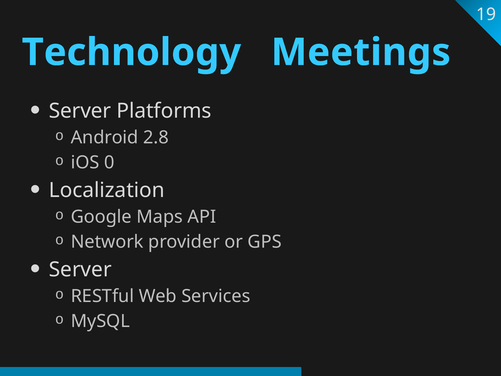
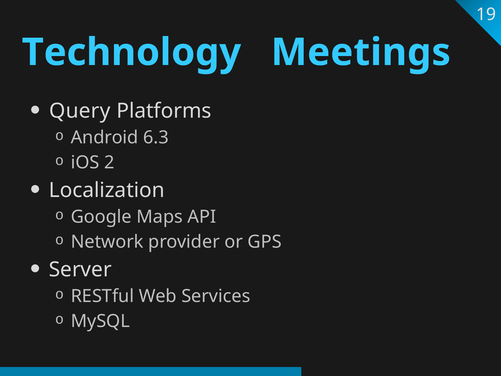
Server at (80, 111): Server -> Query
2.8: 2.8 -> 6.3
0: 0 -> 2
